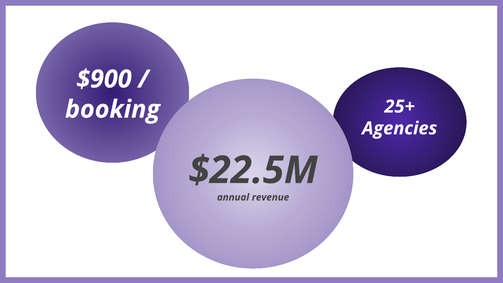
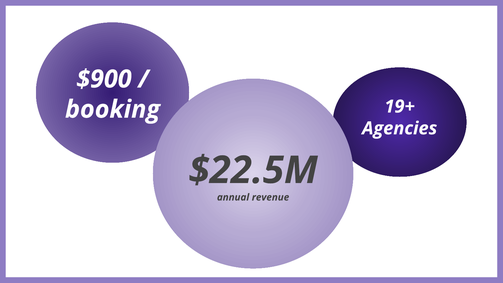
25+: 25+ -> 19+
